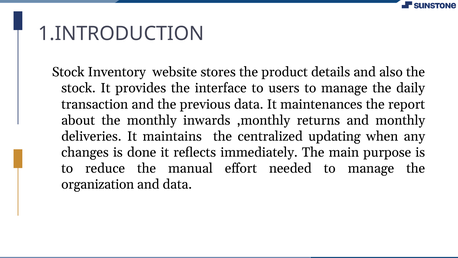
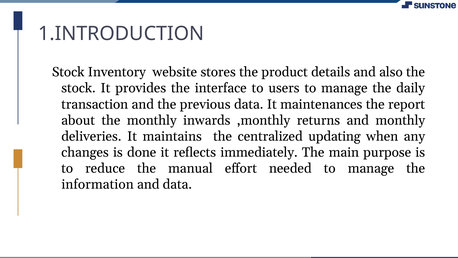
organization: organization -> information
